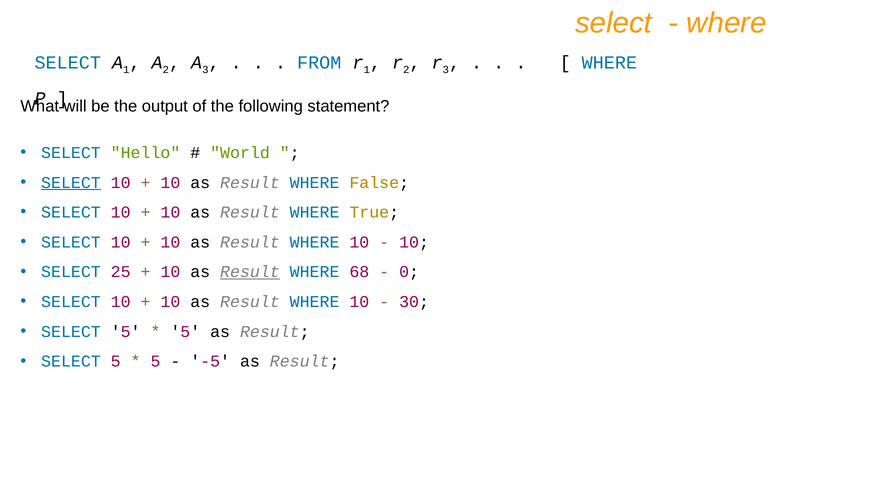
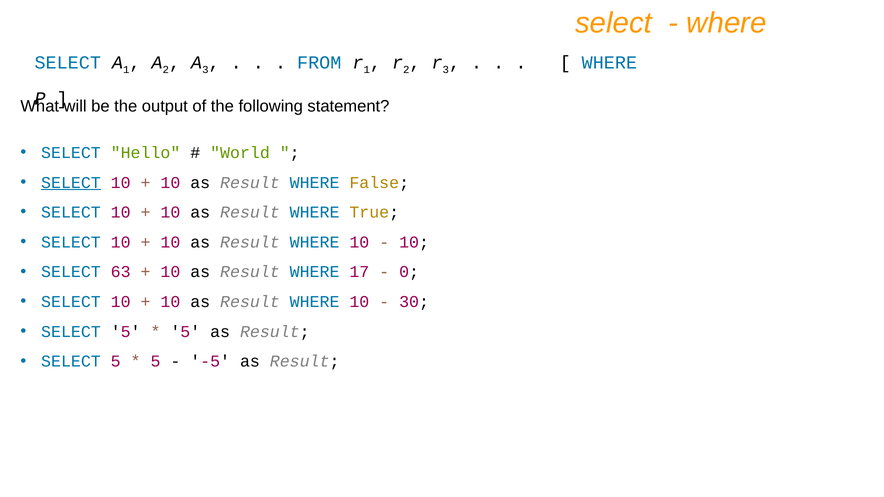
25: 25 -> 63
Result at (250, 272) underline: present -> none
68: 68 -> 17
